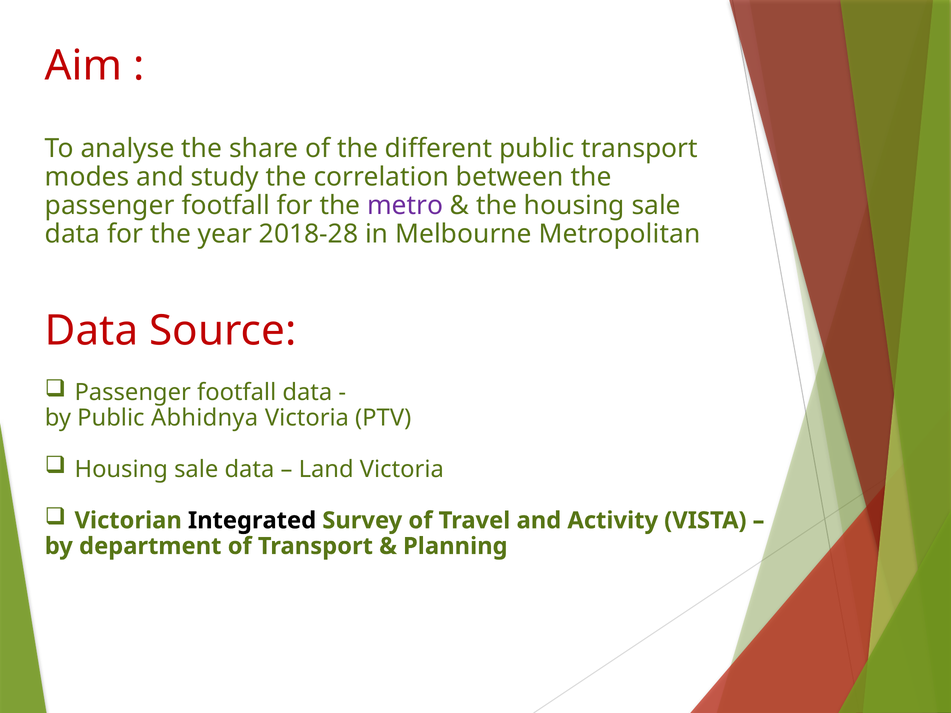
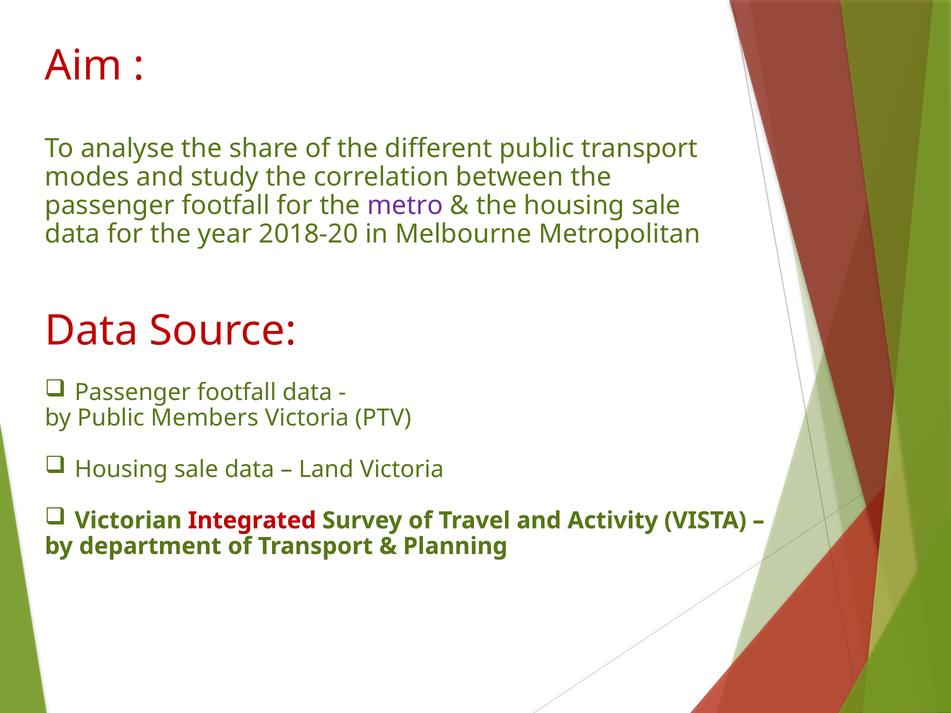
2018-28: 2018-28 -> 2018-20
Abhidnya: Abhidnya -> Members
Integrated colour: black -> red
